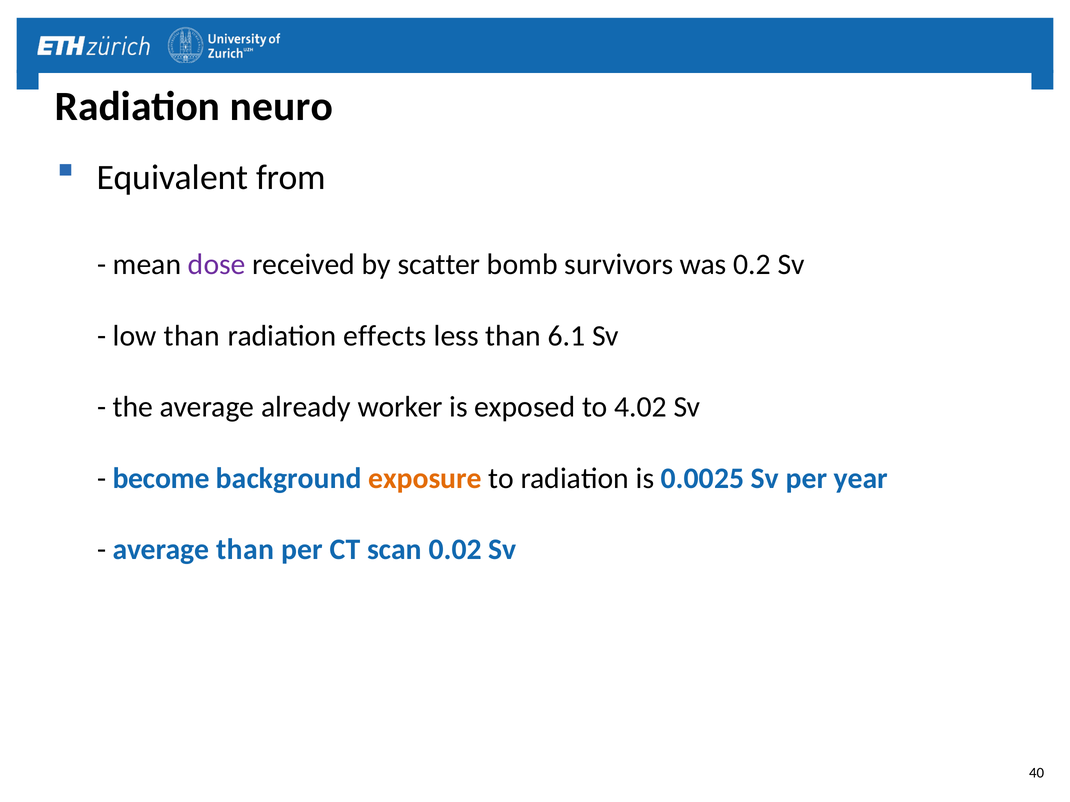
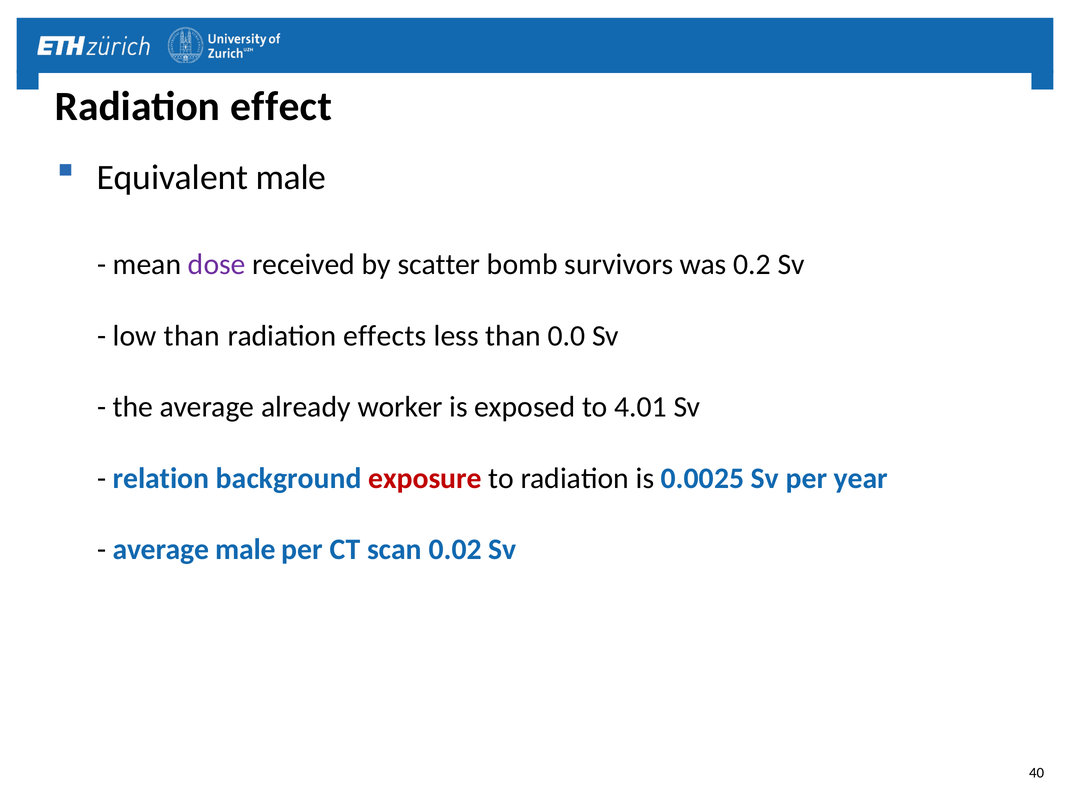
neuro: neuro -> effect
Equivalent from: from -> male
6.1: 6.1 -> 0.0
4.02: 4.02 -> 4.01
become: become -> relation
exposure colour: orange -> red
average than: than -> male
